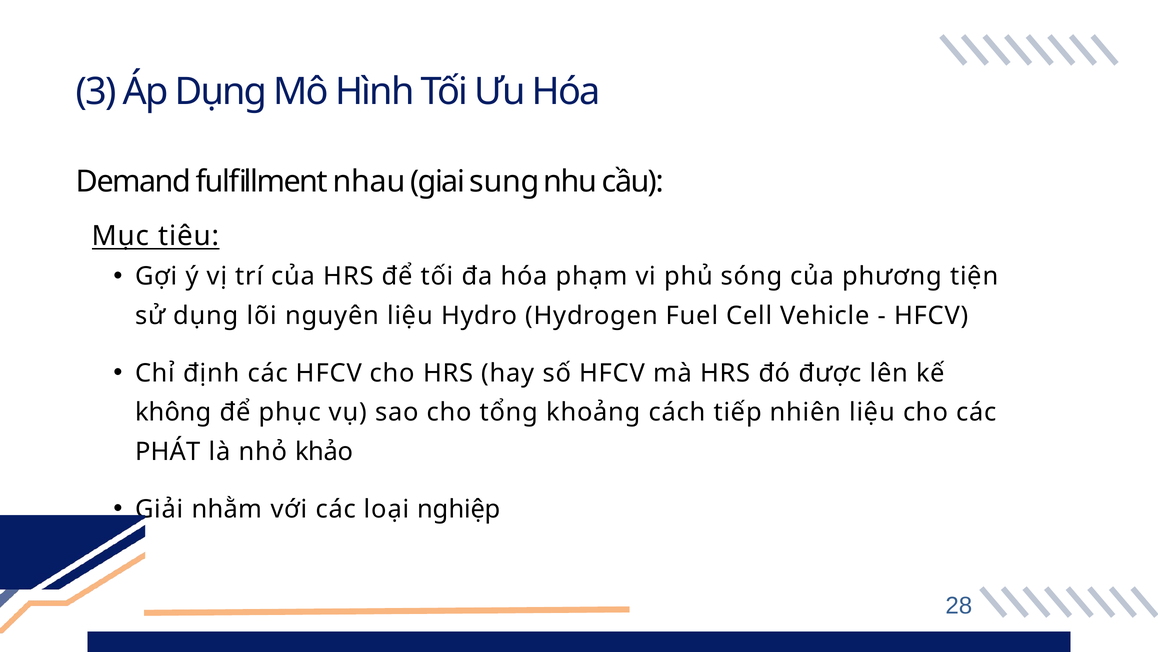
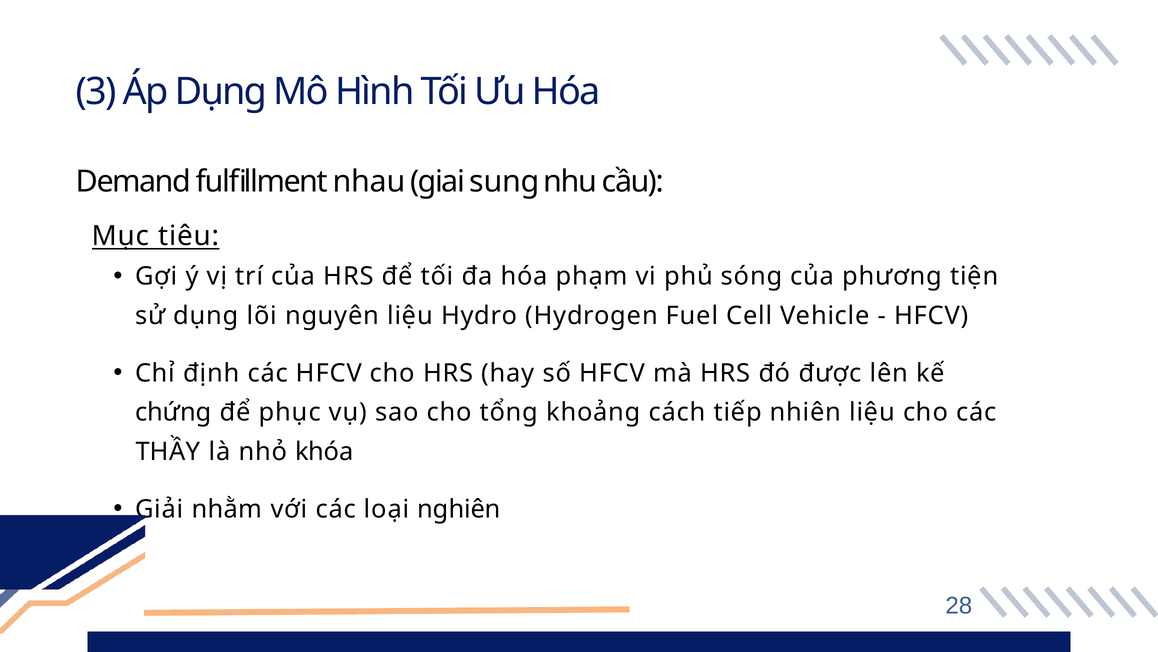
không: không -> chứng
PHÁT: PHÁT -> THẦY
khảo: khảo -> khóa
nghiệp: nghiệp -> nghiên
